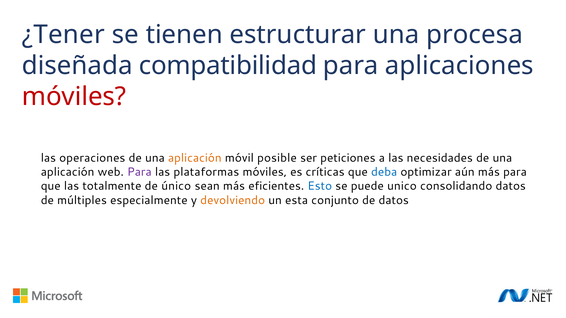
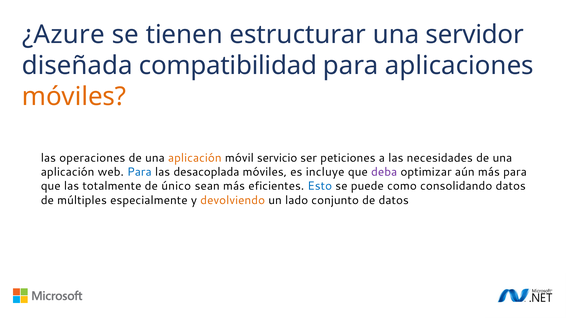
¿Tener: ¿Tener -> ¿Azure
procesa: procesa -> servidor
móviles at (74, 97) colour: red -> orange
posible: posible -> servicio
Para at (139, 172) colour: purple -> blue
plataformas: plataformas -> desacoplada
críticas: críticas -> incluye
deba colour: blue -> purple
unico: unico -> como
esta: esta -> lado
